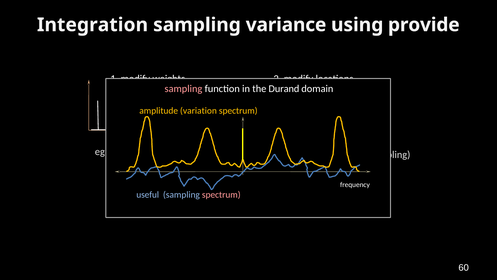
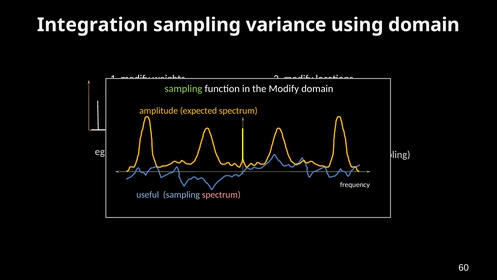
using provide: provide -> domain
sampling at (183, 89) colour: pink -> light green
the Durand: Durand -> Modify
variation: variation -> expected
